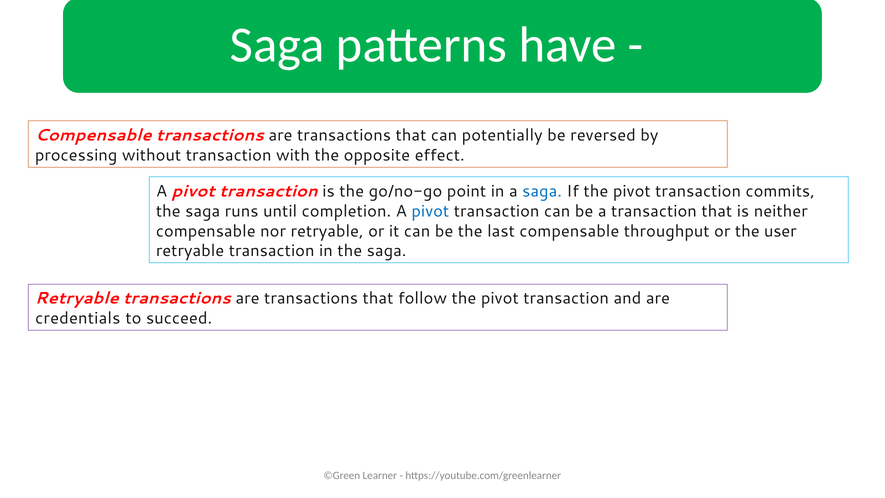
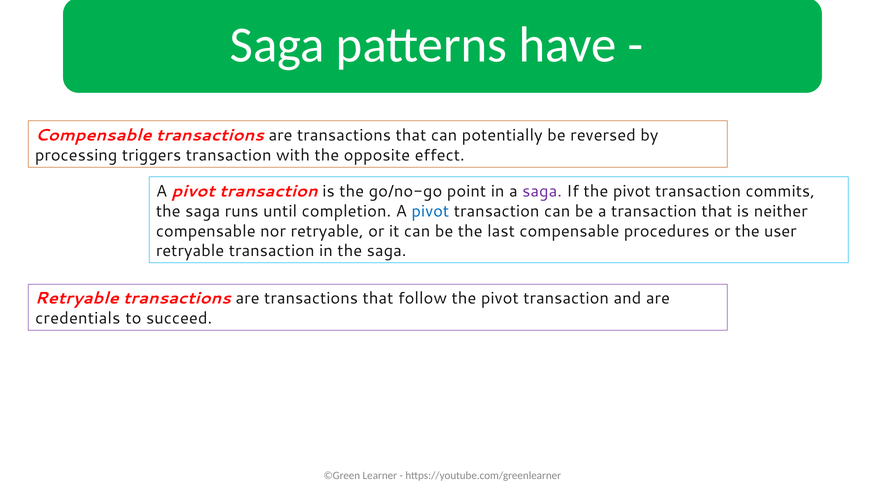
without: without -> triggers
saga at (542, 191) colour: blue -> purple
throughput: throughput -> procedures
